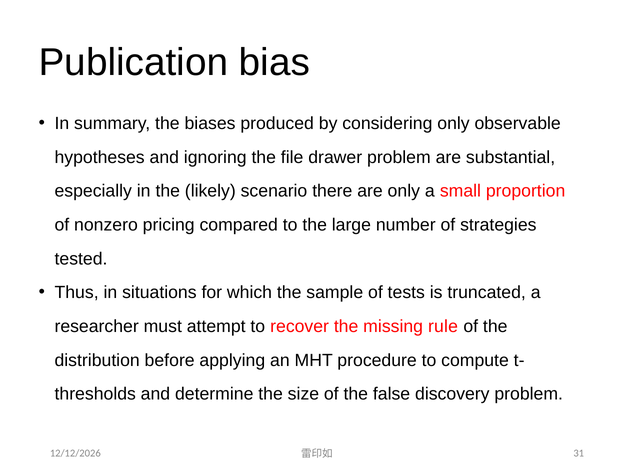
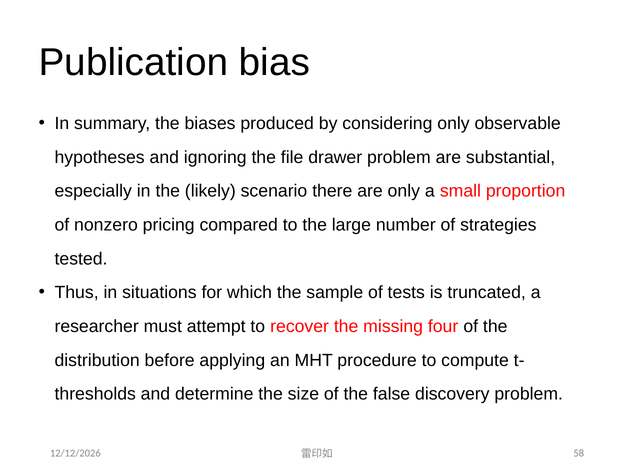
rule: rule -> four
31: 31 -> 58
